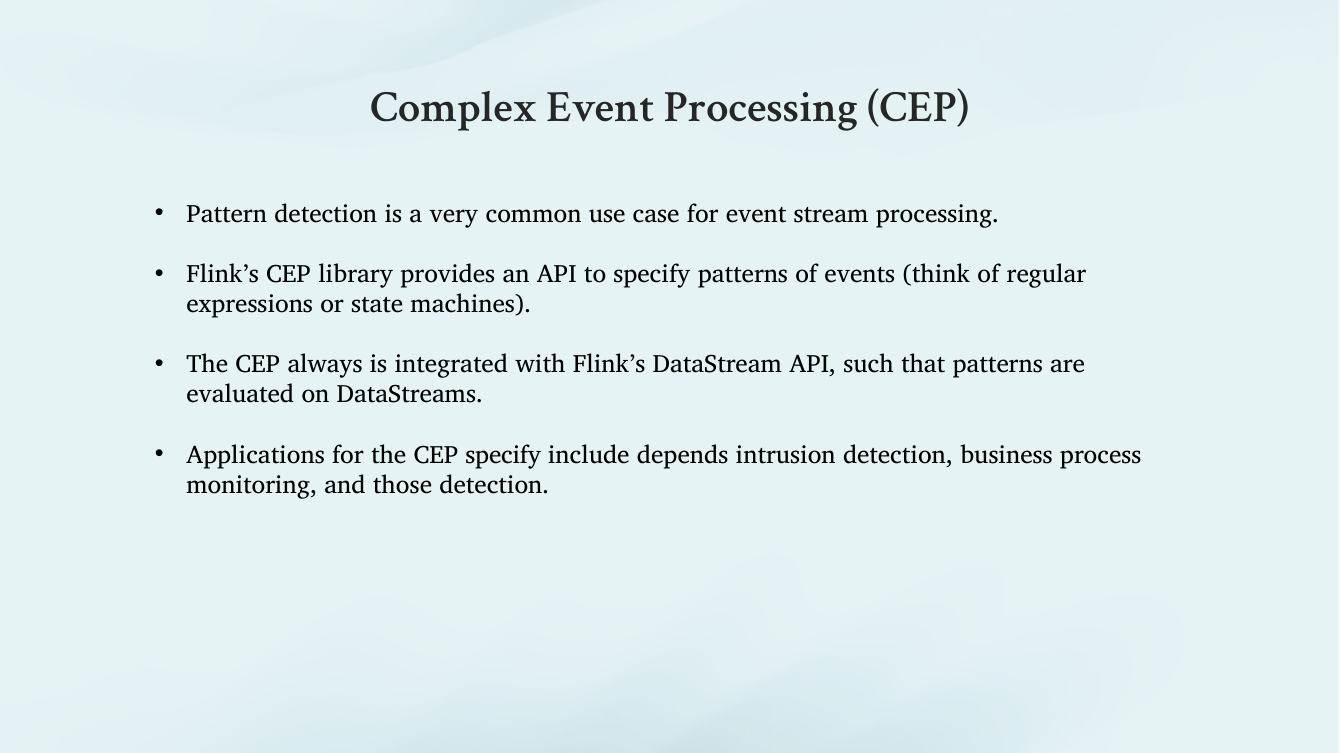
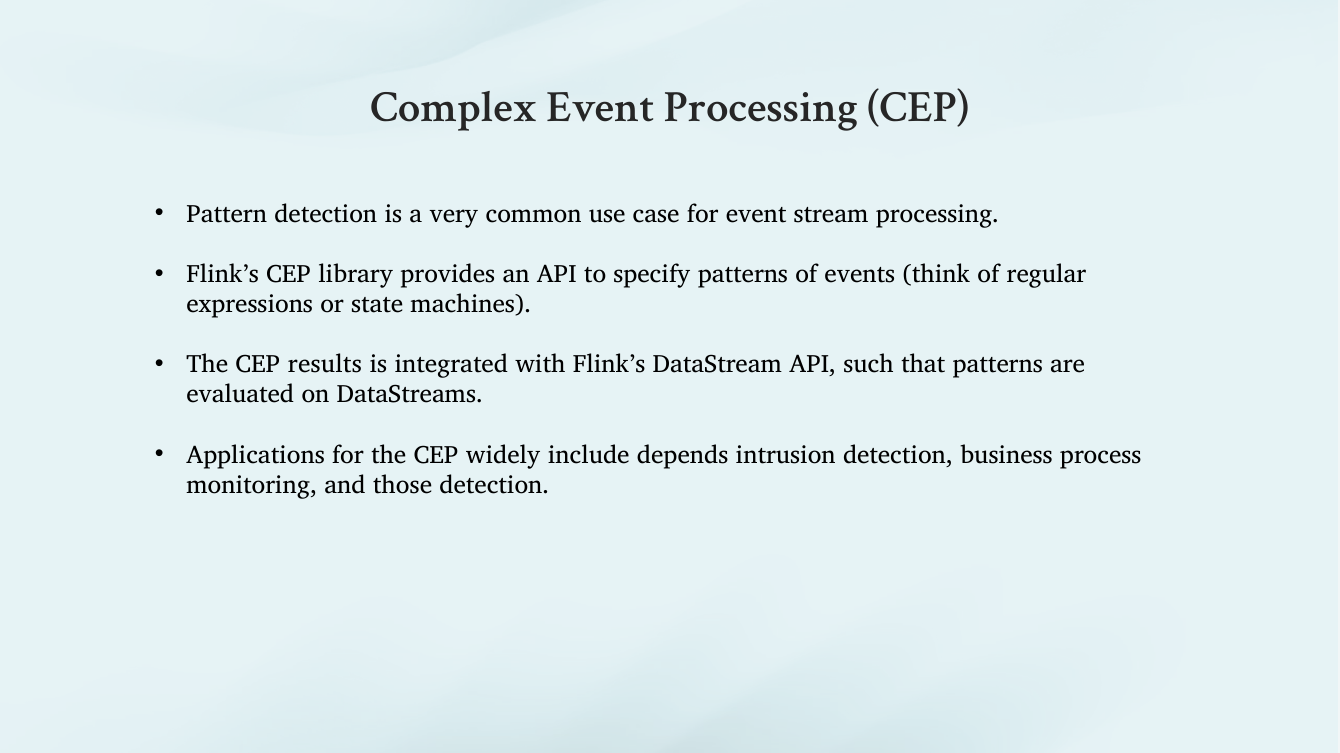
always: always -> results
CEP specify: specify -> widely
